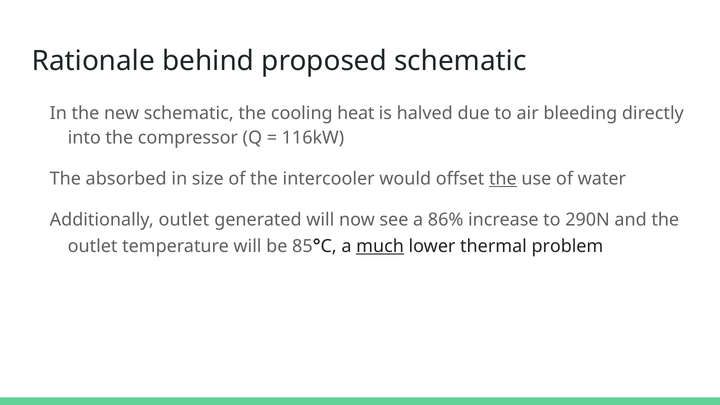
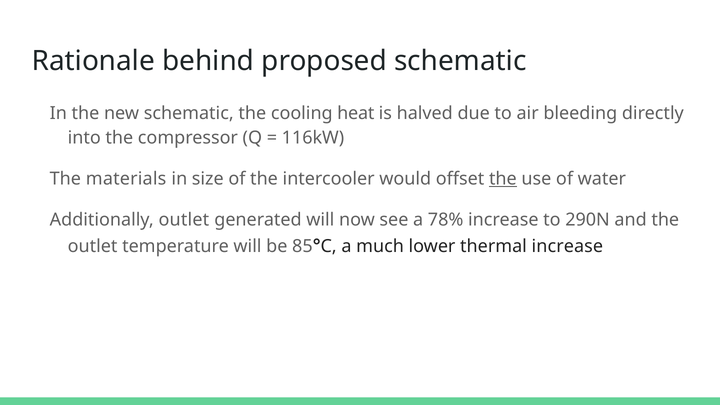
absorbed: absorbed -> materials
86%: 86% -> 78%
much underline: present -> none
thermal problem: problem -> increase
